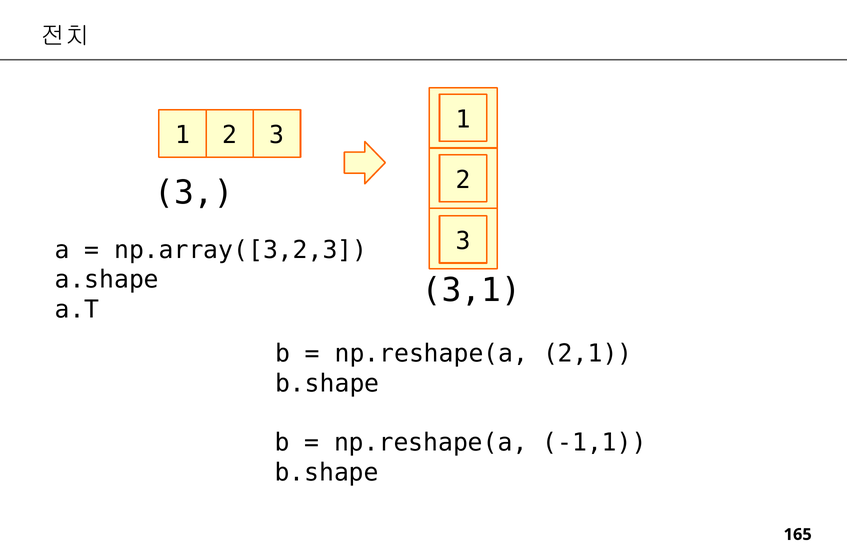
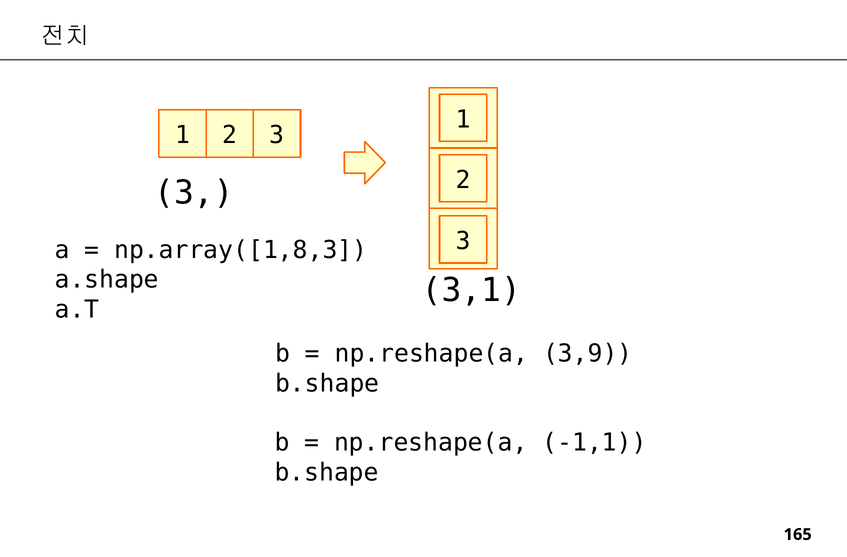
np.array([3,2,3: np.array([3,2,3 -> np.array([1,8,3
2,1: 2,1 -> 3,9
